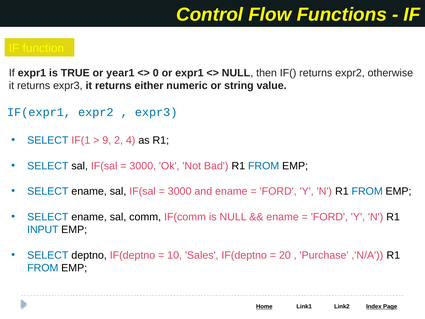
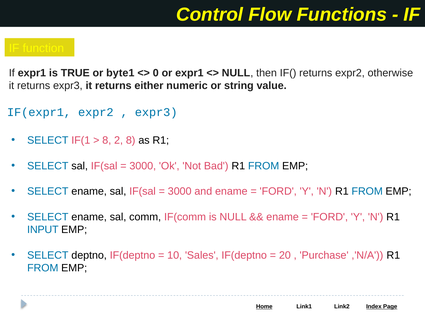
year1: year1 -> byte1
9 at (107, 140): 9 -> 8
2 4: 4 -> 8
